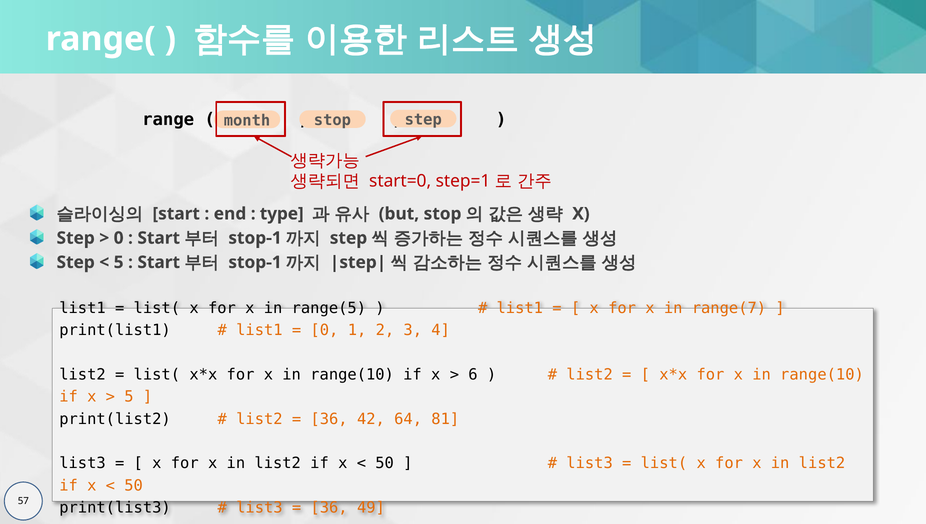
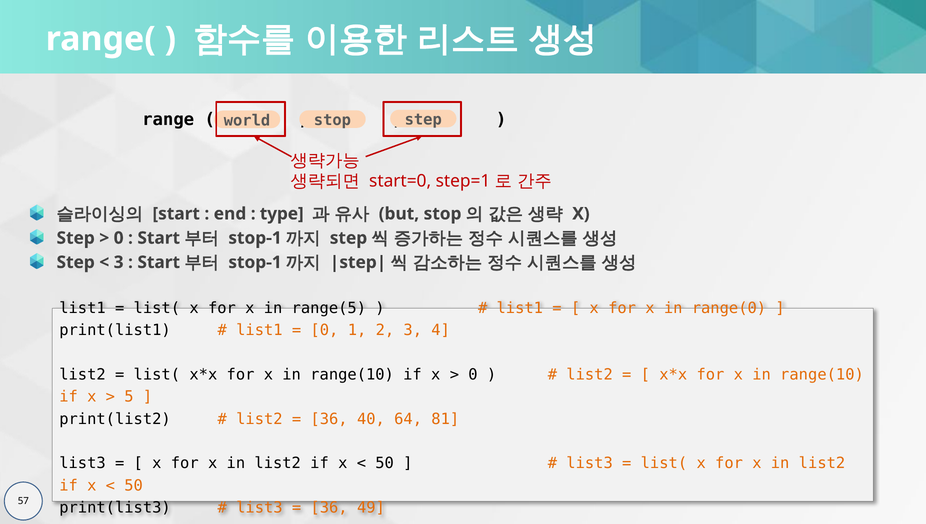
month: month -> world
5 at (119, 262): 5 -> 3
range(7: range(7 -> range(0
6 at (473, 374): 6 -> 0
42: 42 -> 40
